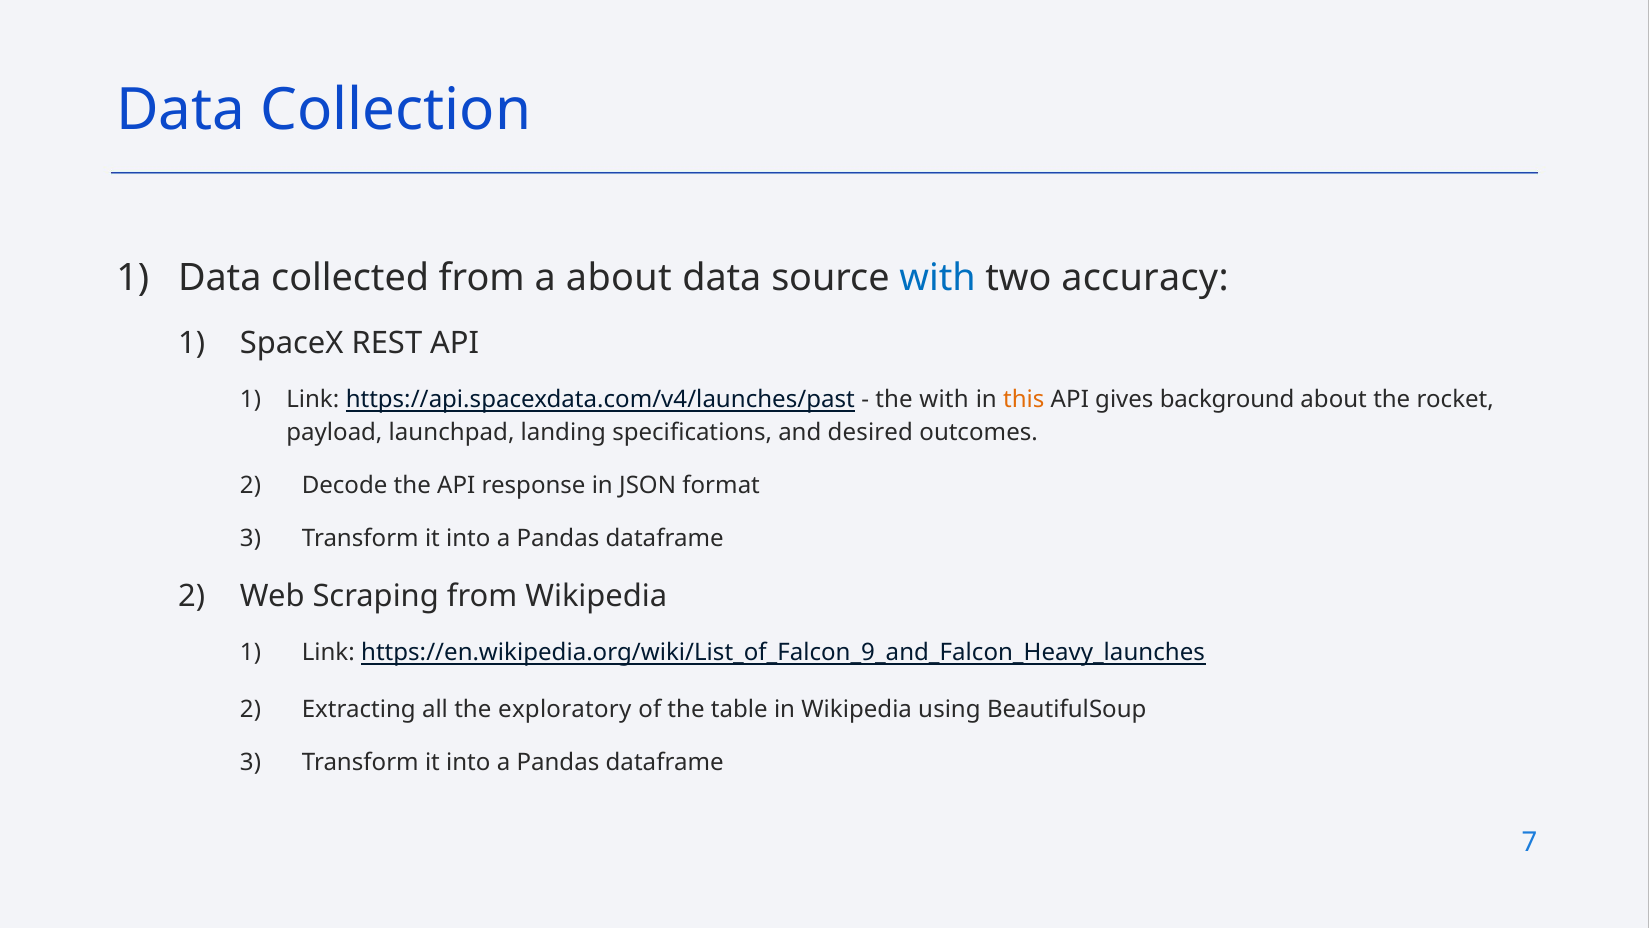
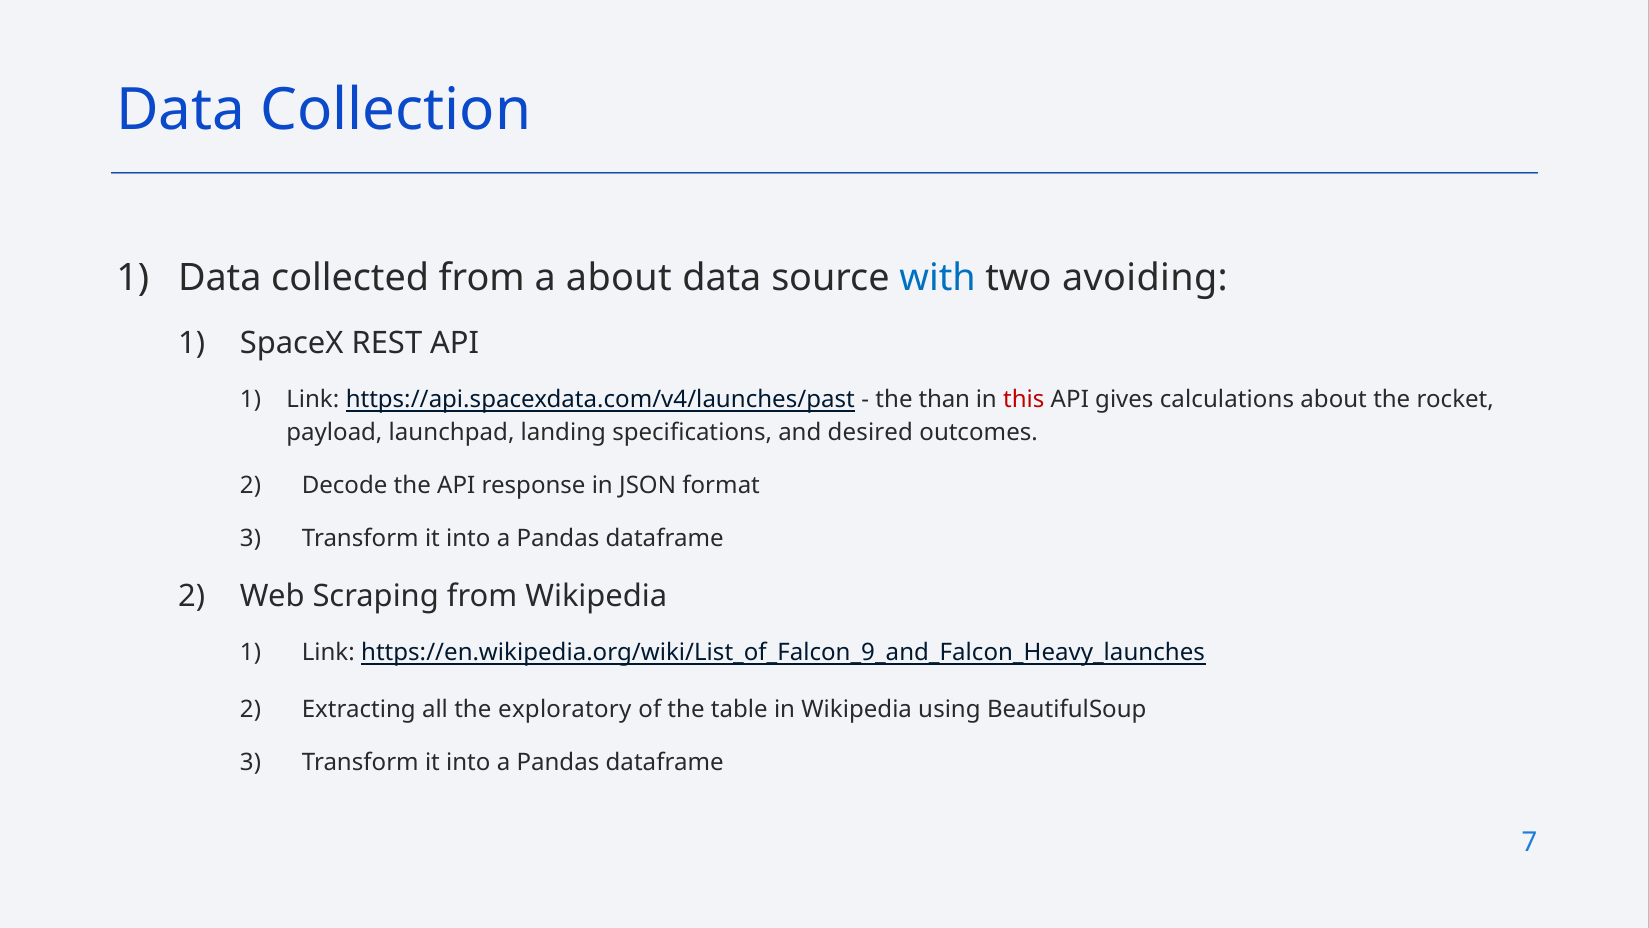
accuracy: accuracy -> avoiding
the with: with -> than
this colour: orange -> red
background: background -> calculations
